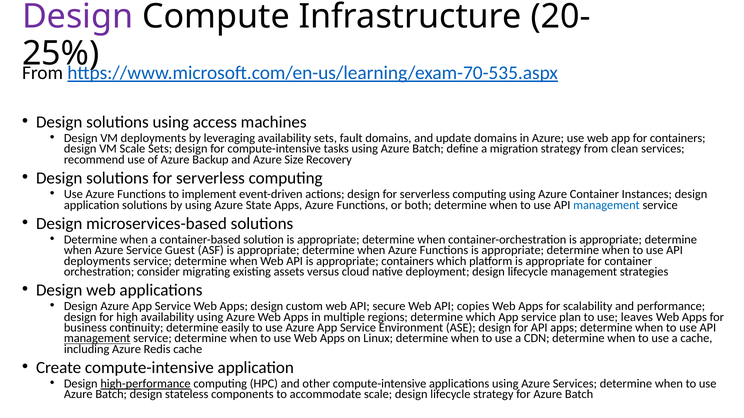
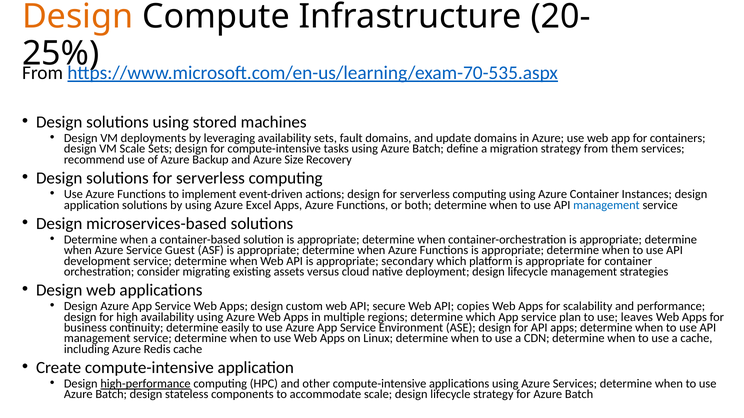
Design at (78, 17) colour: purple -> orange
access: access -> stored
clean: clean -> them
State: State -> Excel
deployments at (97, 261): deployments -> development
appropriate containers: containers -> secondary
management at (97, 339) underline: present -> none
